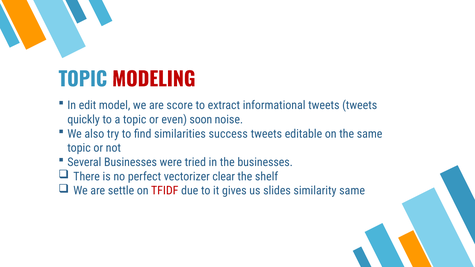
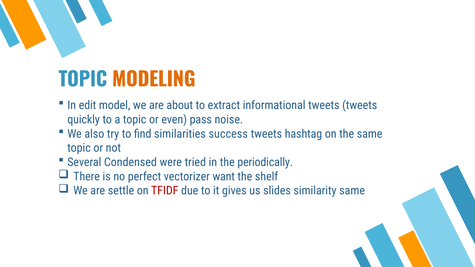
MODELING colour: red -> orange
score: score -> about
soon: soon -> pass
editable: editable -> hashtag
Several Businesses: Businesses -> Condensed
the businesses: businesses -> periodically
clear: clear -> want
